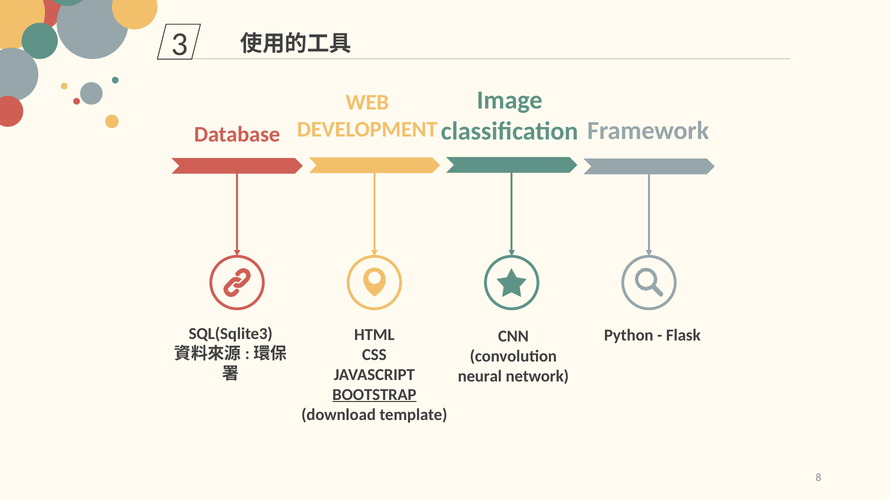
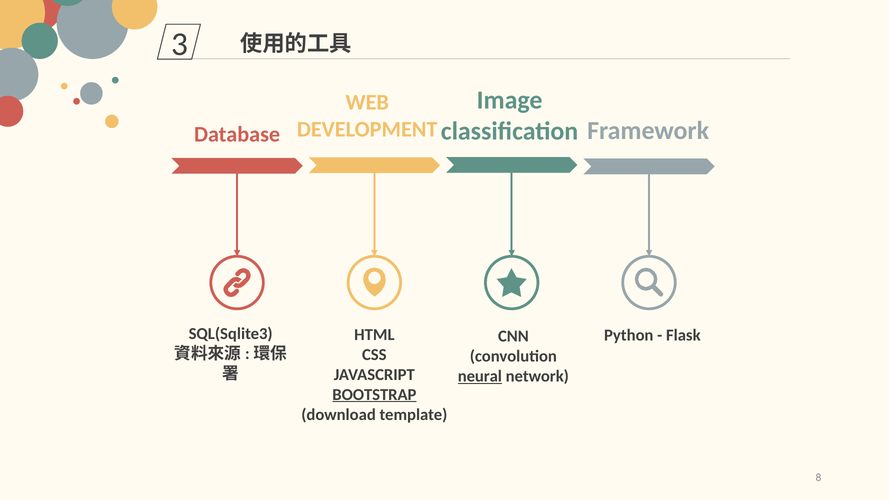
neural underline: none -> present
